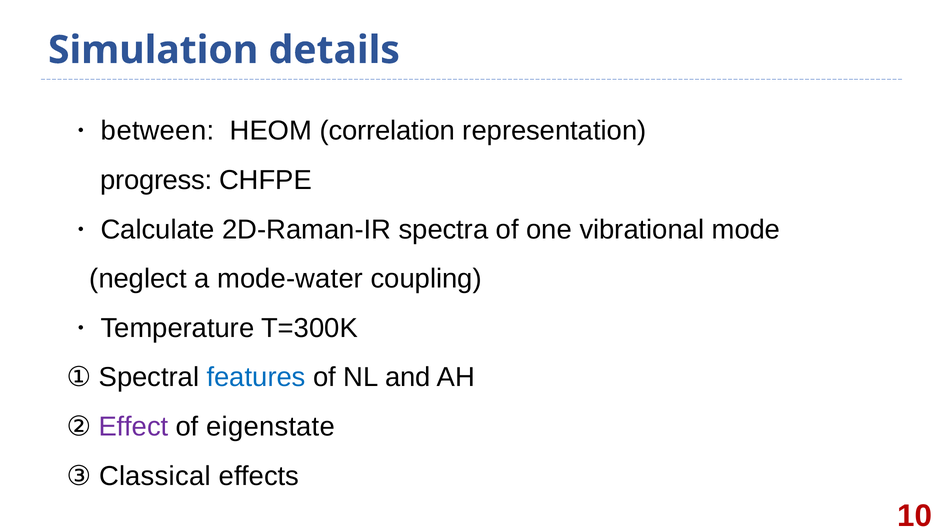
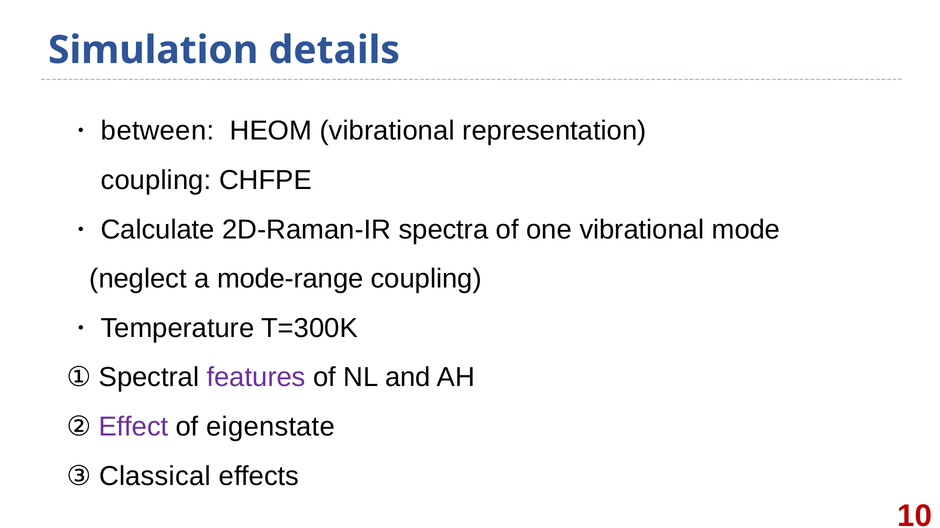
HEOM correlation: correlation -> vibrational
progress at (156, 180): progress -> coupling
mode-water: mode-water -> mode-range
features colour: blue -> purple
